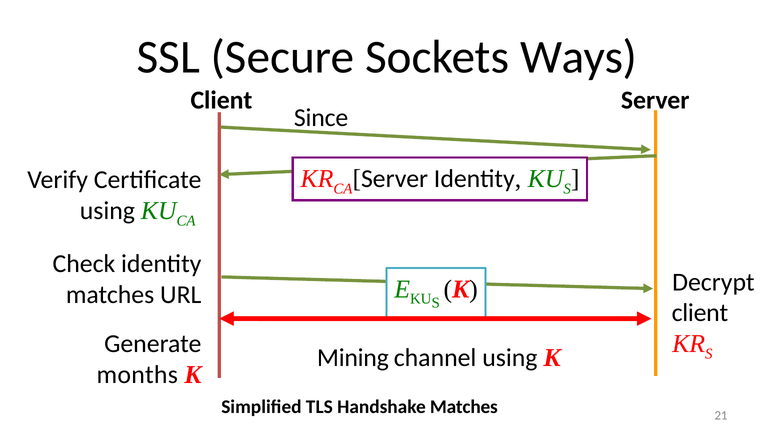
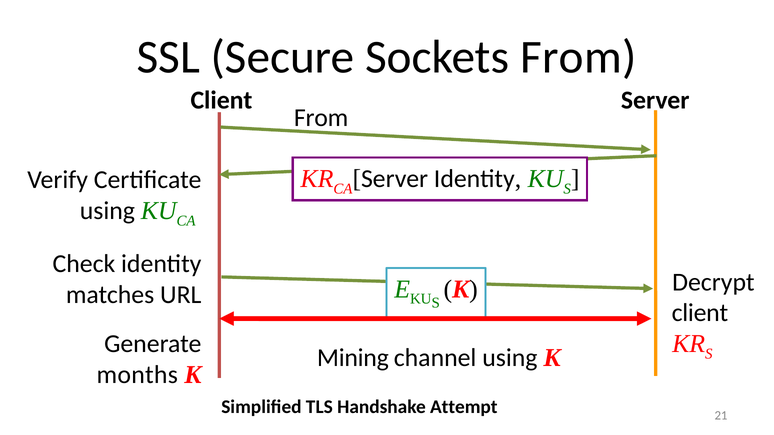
Sockets Ways: Ways -> From
Since at (321, 118): Since -> From
Handshake Matches: Matches -> Attempt
